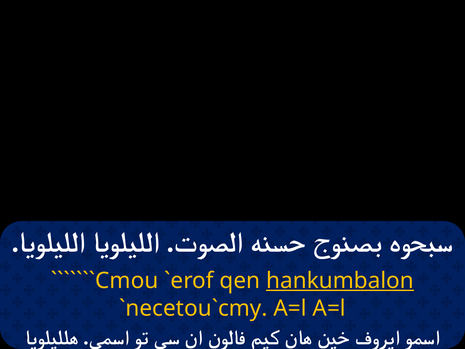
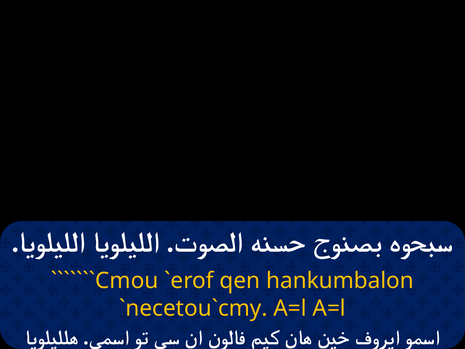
hankumbalon underline: present -> none
